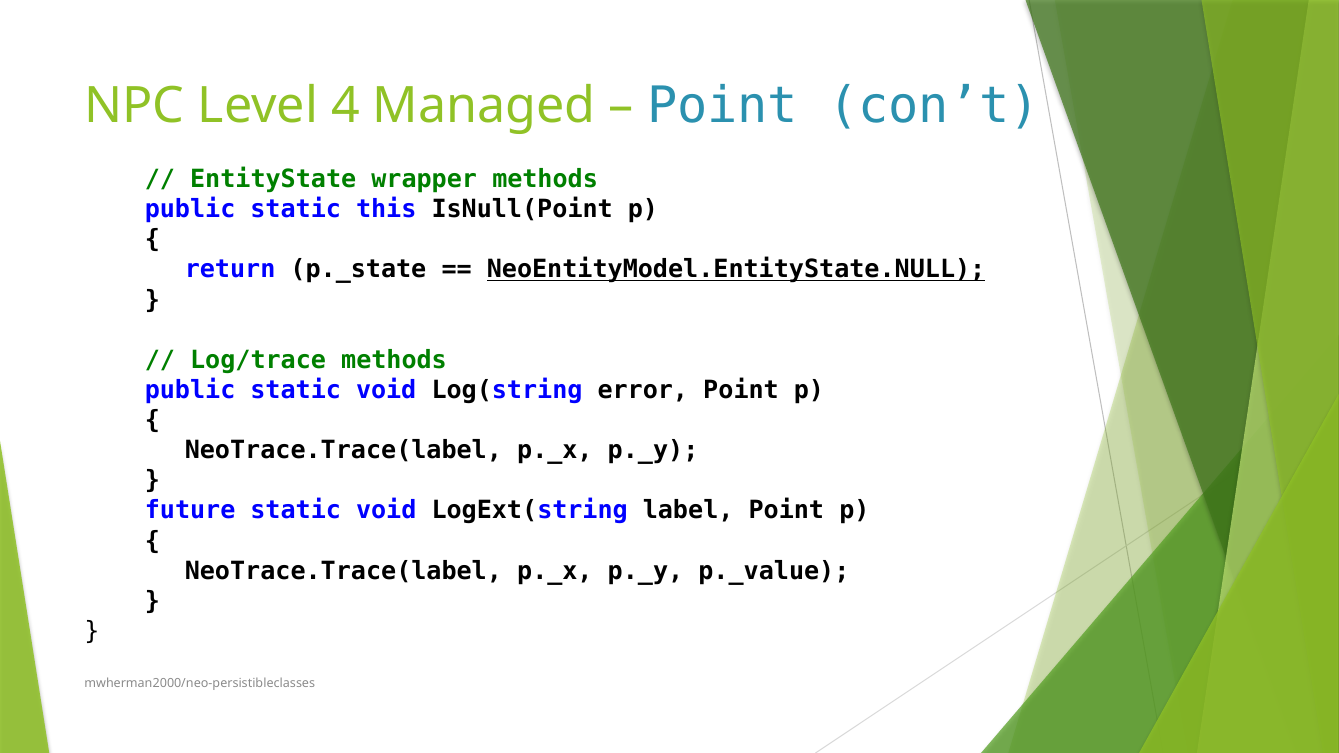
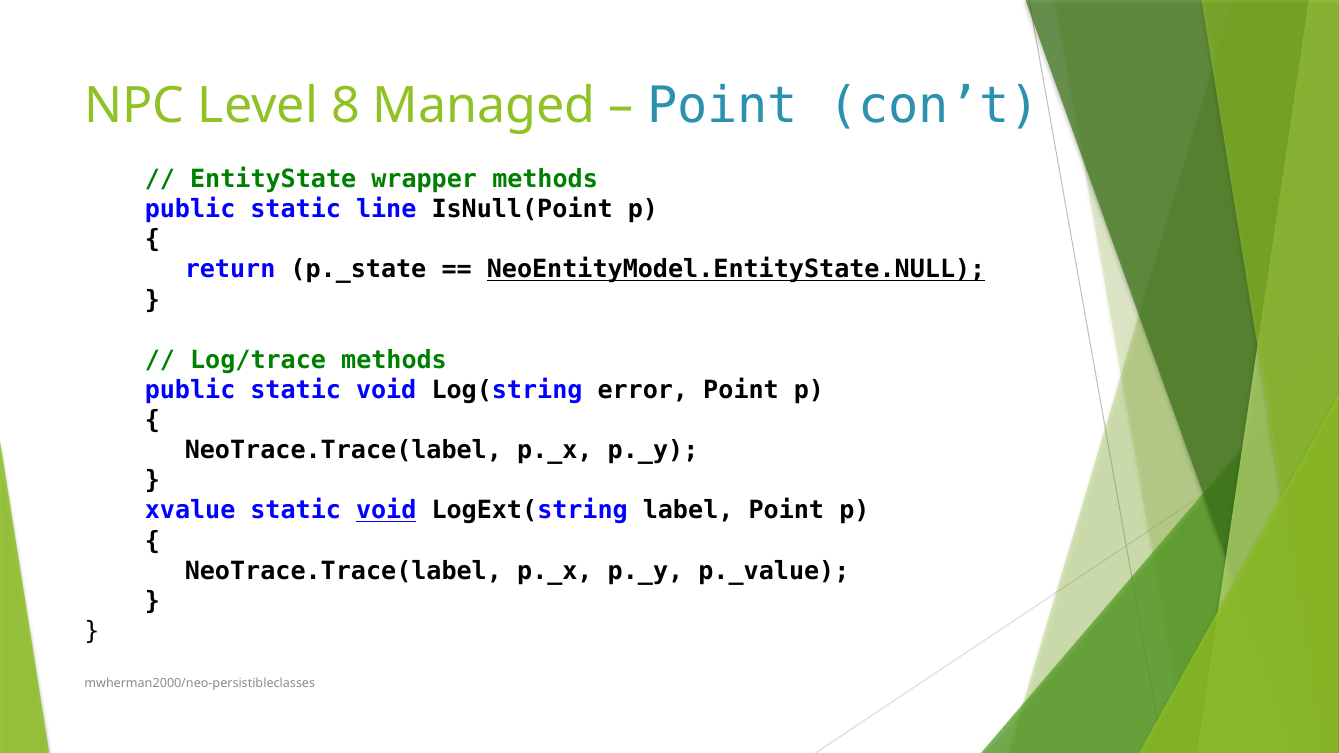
4: 4 -> 8
this: this -> line
future: future -> xvalue
void at (386, 511) underline: none -> present
